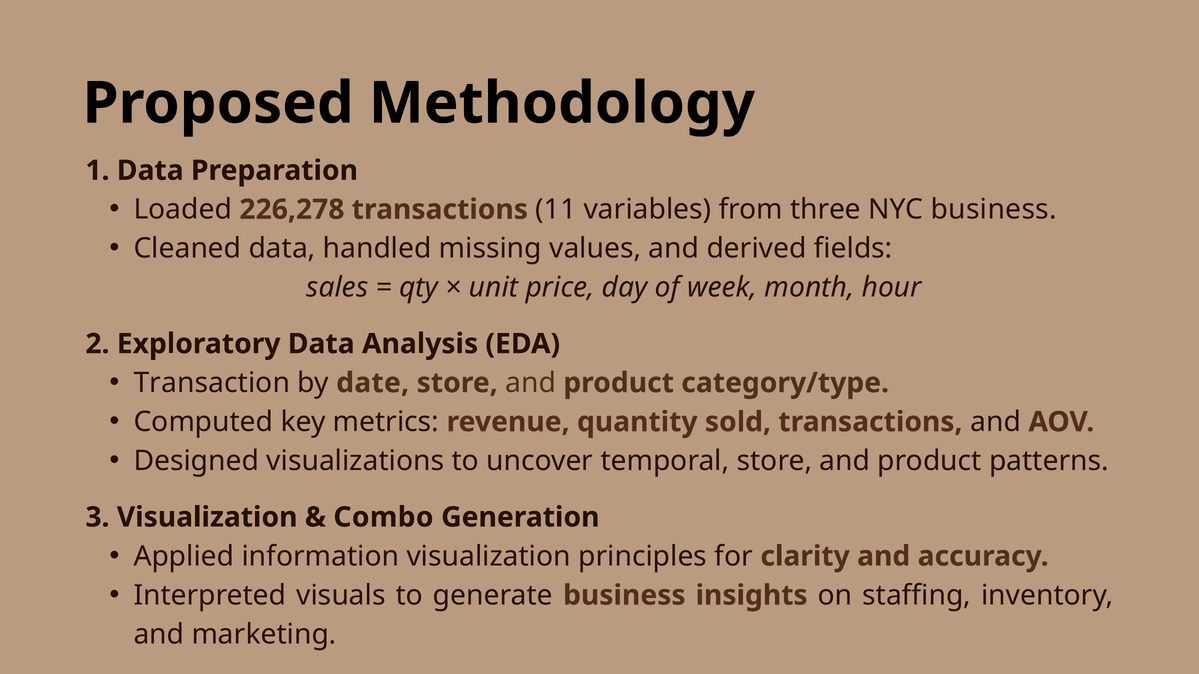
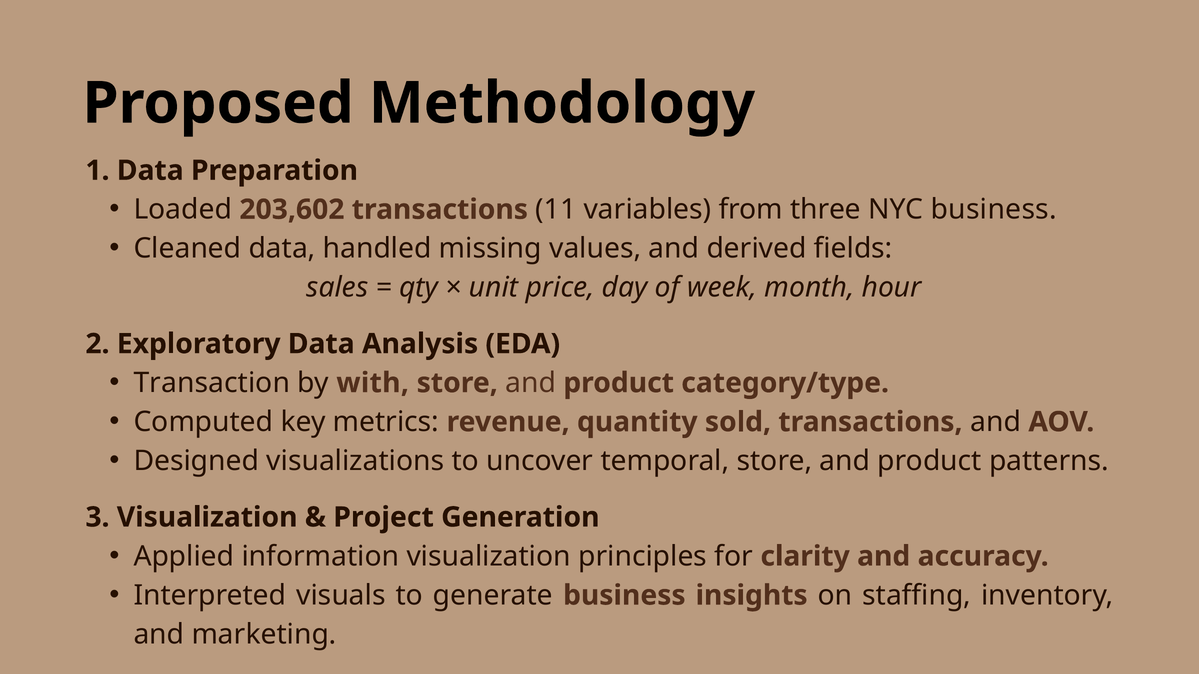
226,278: 226,278 -> 203,602
date: date -> with
Combo: Combo -> Project
